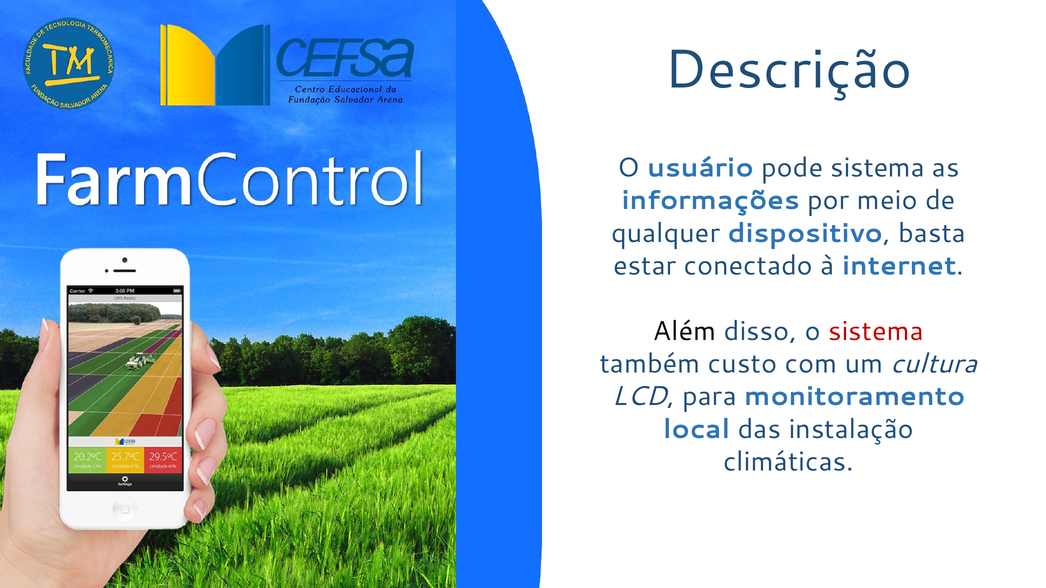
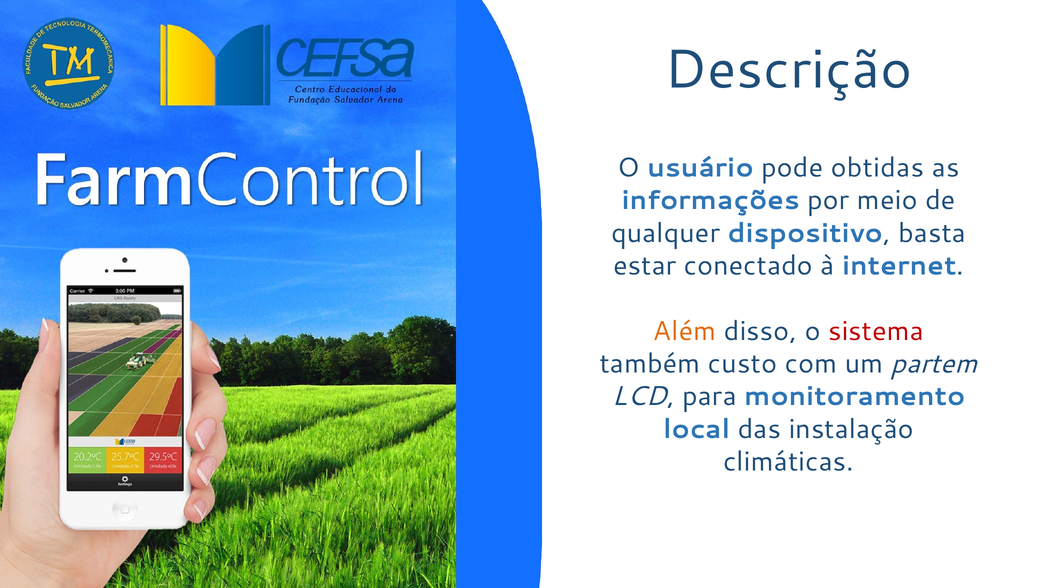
pode sistema: sistema -> obtidas
Além colour: black -> orange
cultura: cultura -> partem
